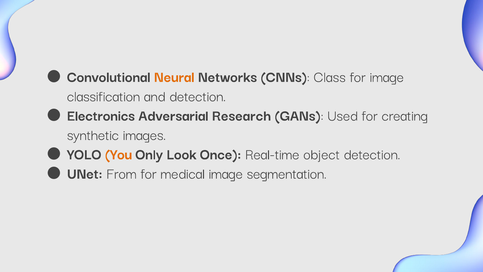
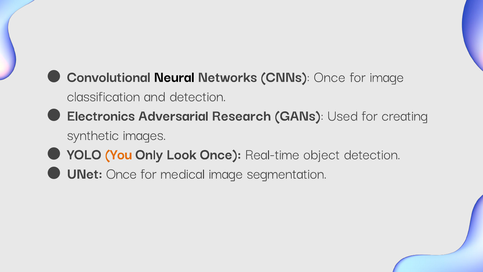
Neural colour: orange -> black
CNNs Class: Class -> Once
UNet From: From -> Once
